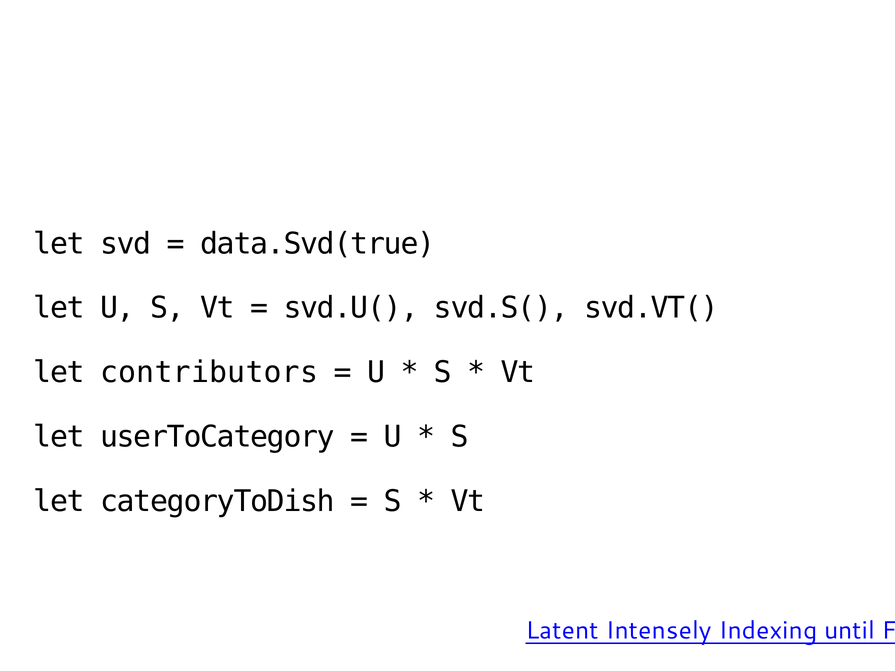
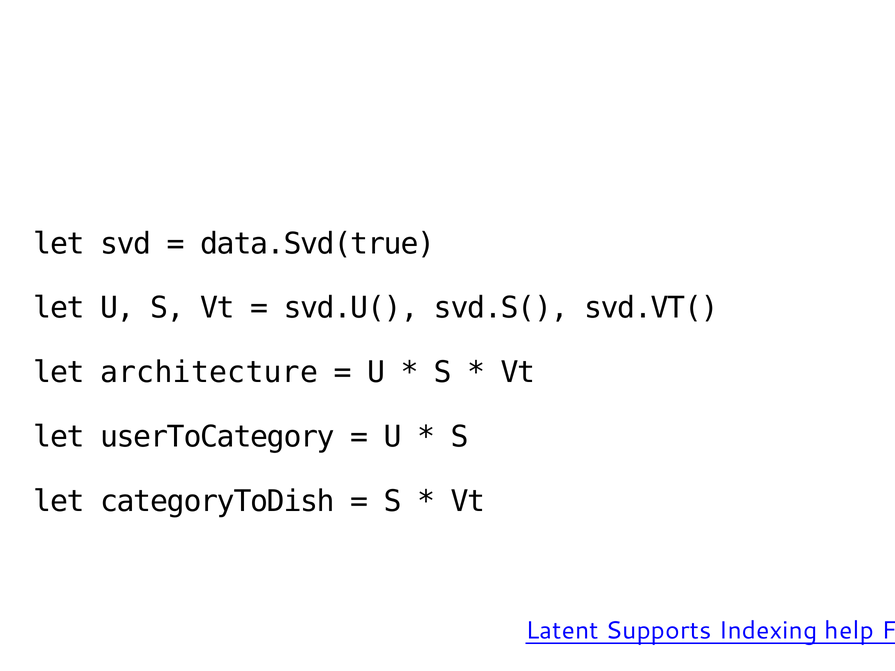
contributors: contributors -> architecture
Intensely: Intensely -> Supports
until: until -> help
